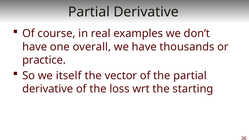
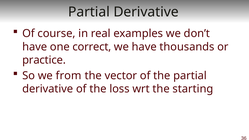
overall: overall -> correct
itself: itself -> from
